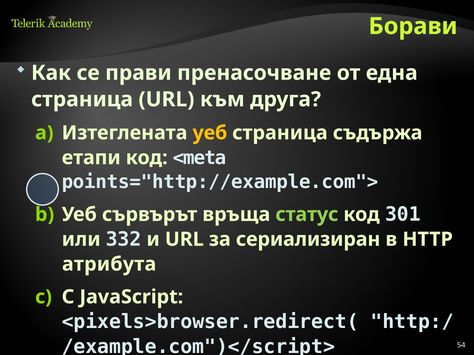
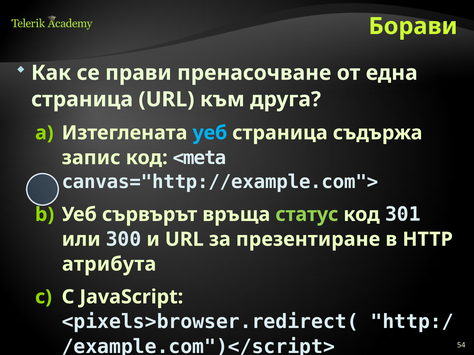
уеб at (210, 133) colour: yellow -> light blue
етапи: етапи -> запис
points="http://example.com">: points="http://example.com"> -> canvas="http://example.com">
332: 332 -> 300
сериализиран: сериализиран -> презентиране
